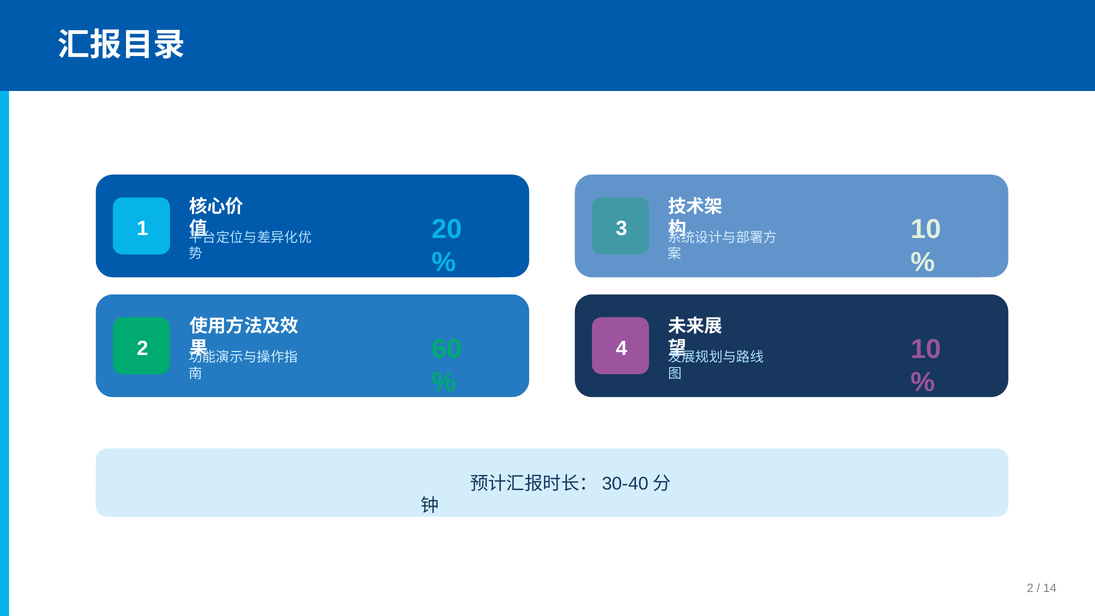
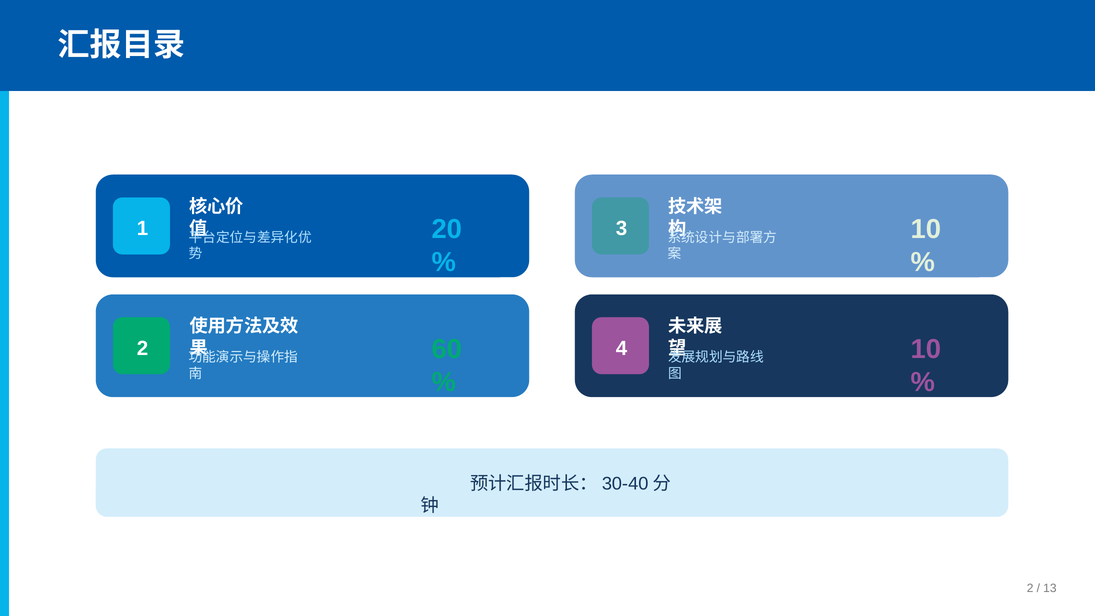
14: 14 -> 13
